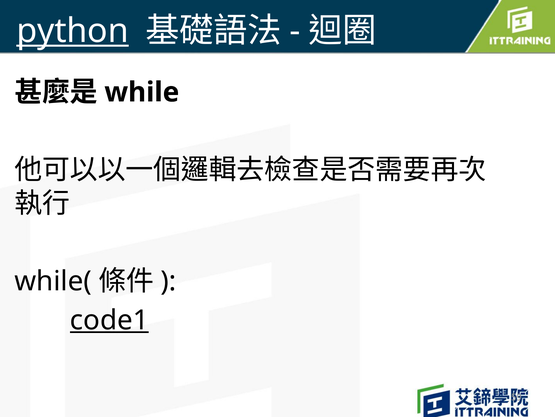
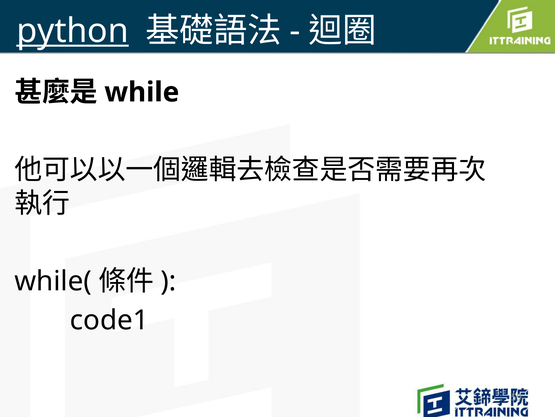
code1 underline: present -> none
